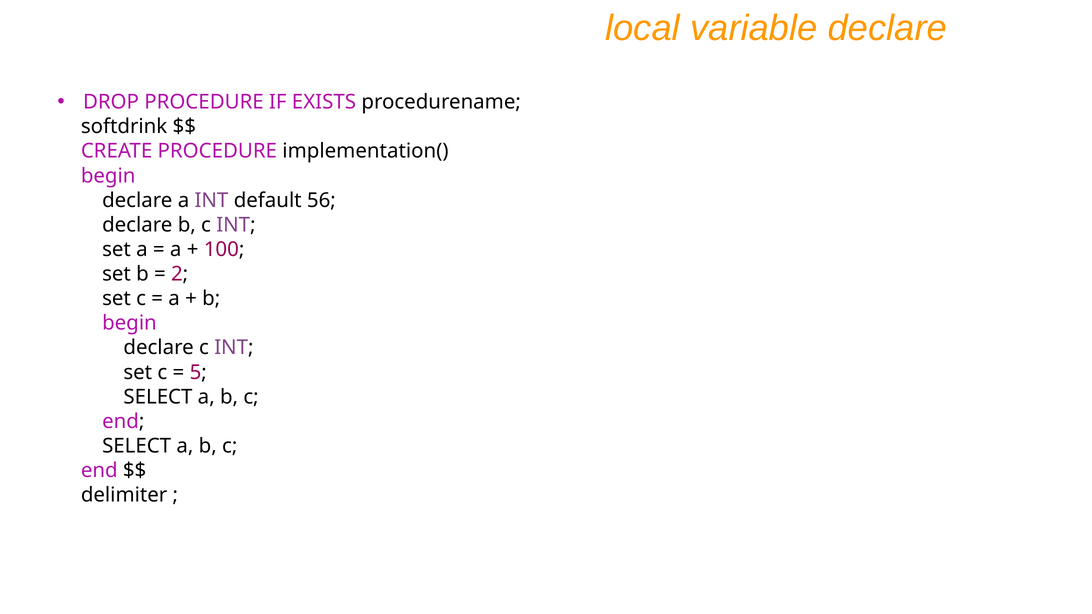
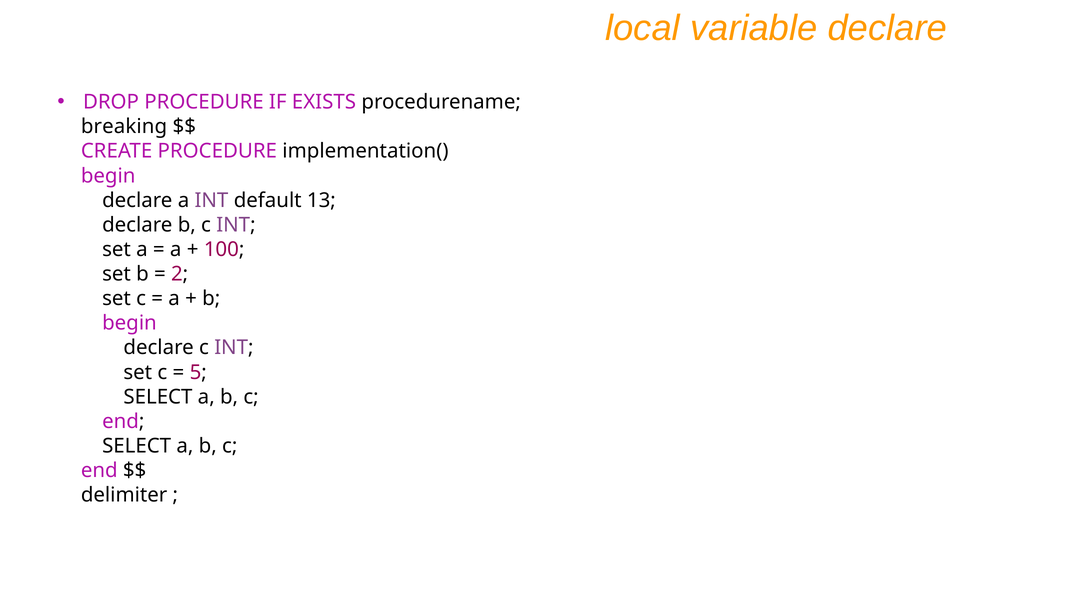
softdrink: softdrink -> breaking
56: 56 -> 13
